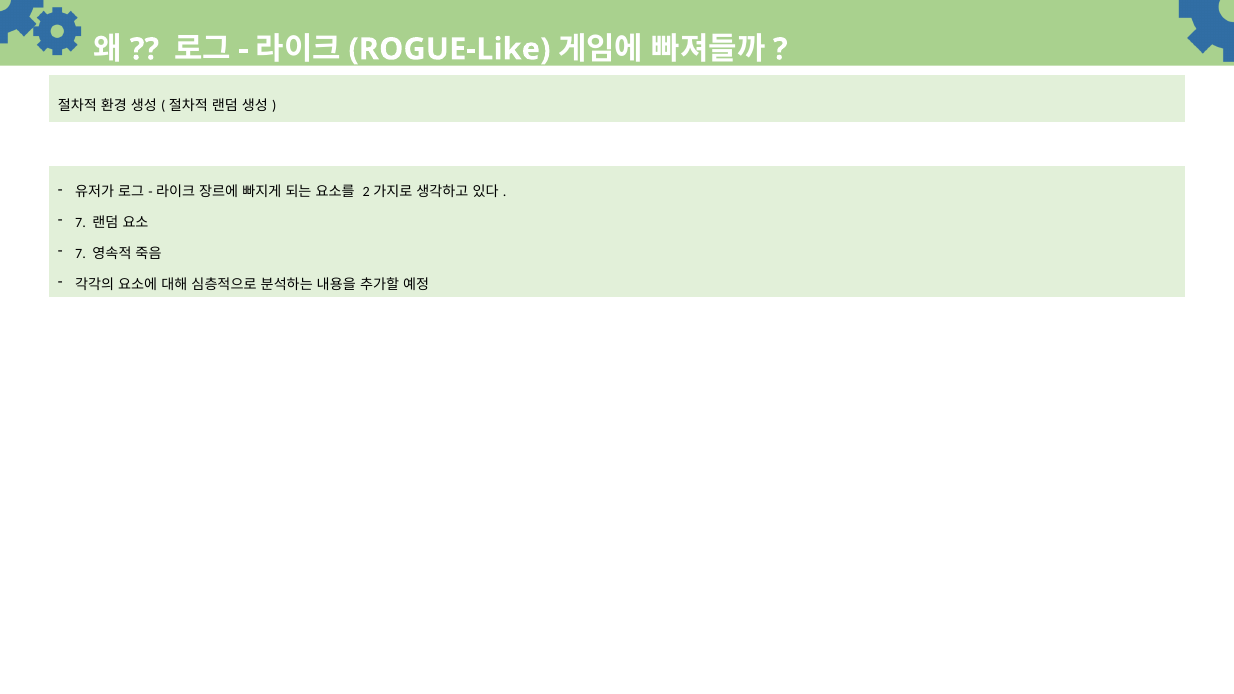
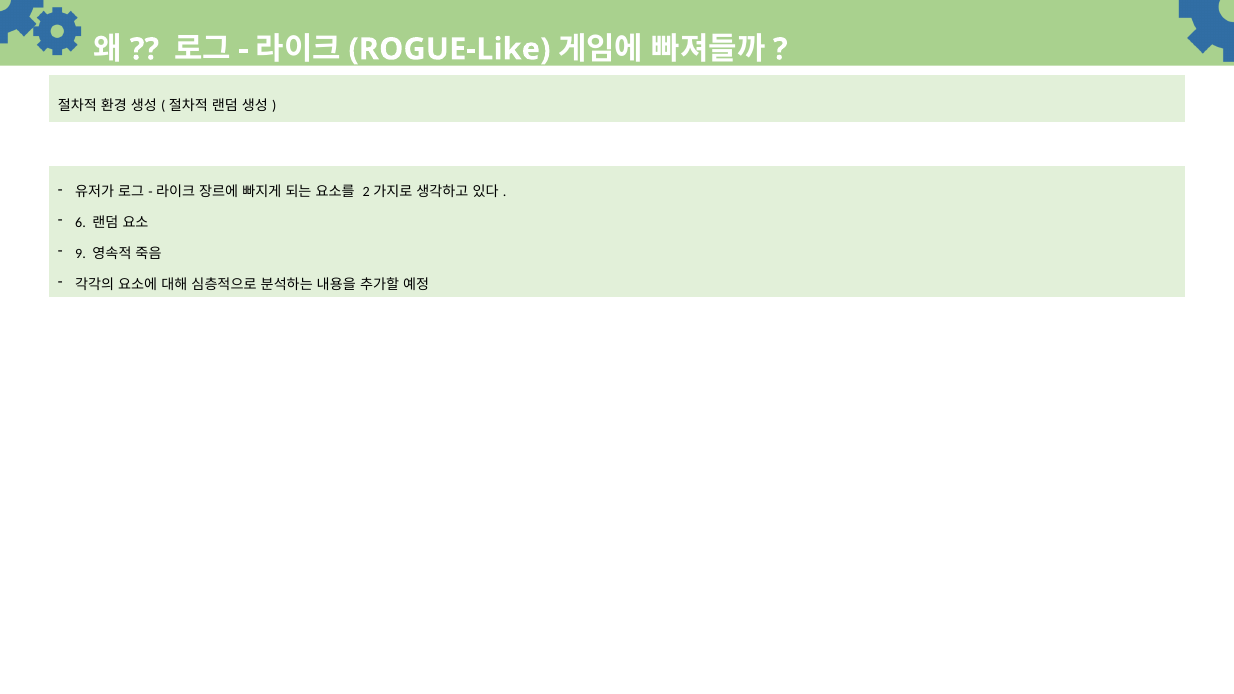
7 at (80, 223): 7 -> 6
7 at (80, 254): 7 -> 9
